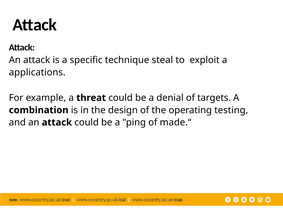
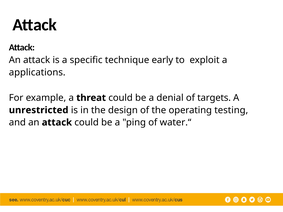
steal: steal -> early
combination: combination -> unrestricted
made.“: made.“ -> water.“
